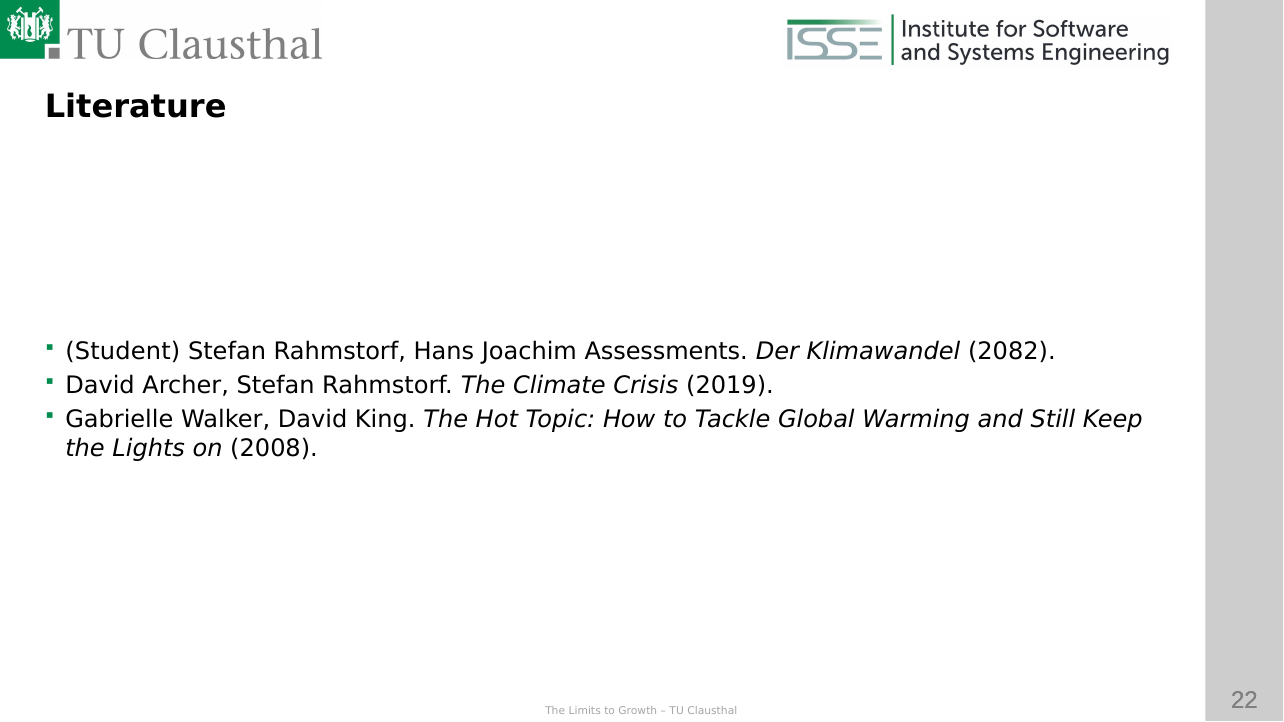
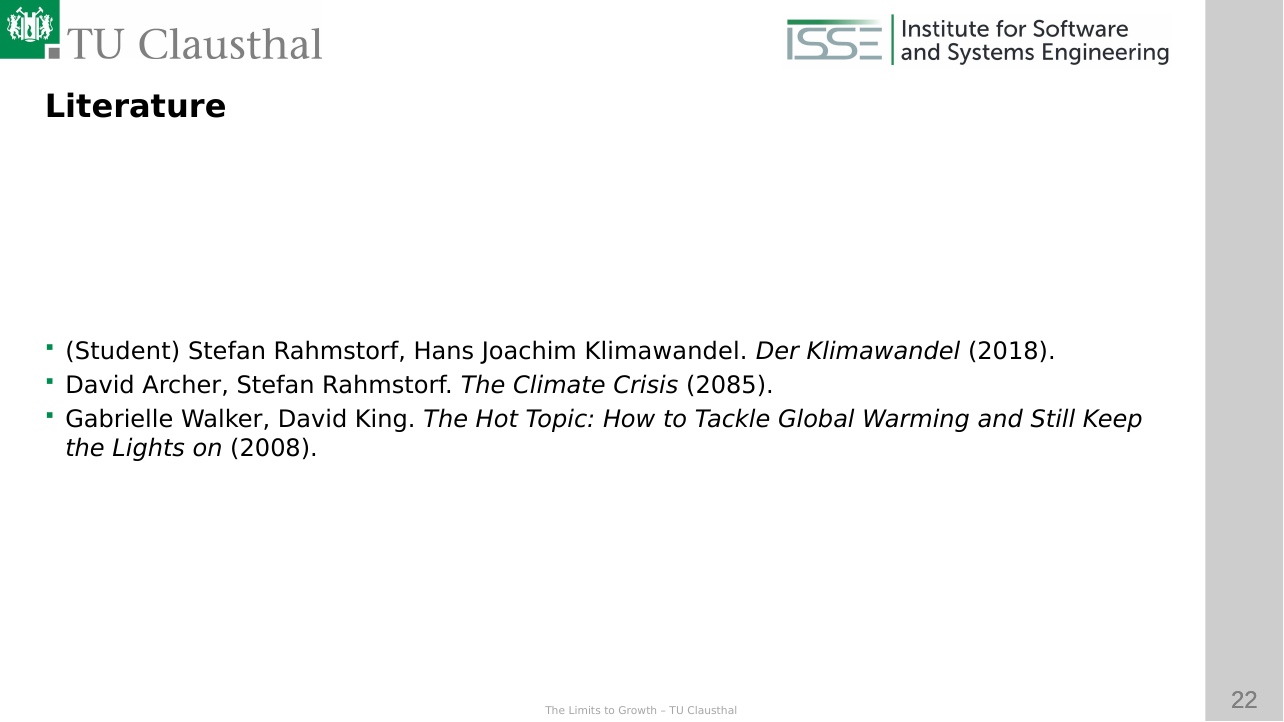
Joachim Assessments: Assessments -> Klimawandel
2082: 2082 -> 2018
2019: 2019 -> 2085
